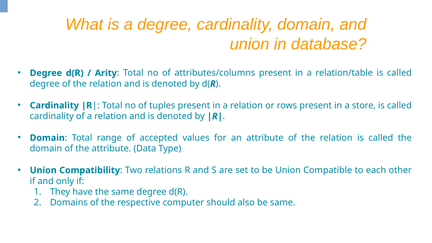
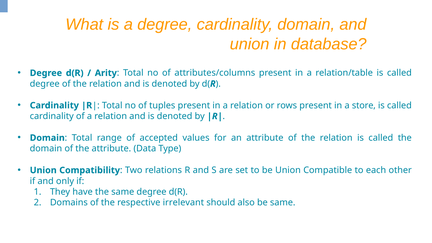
computer: computer -> irrelevant
